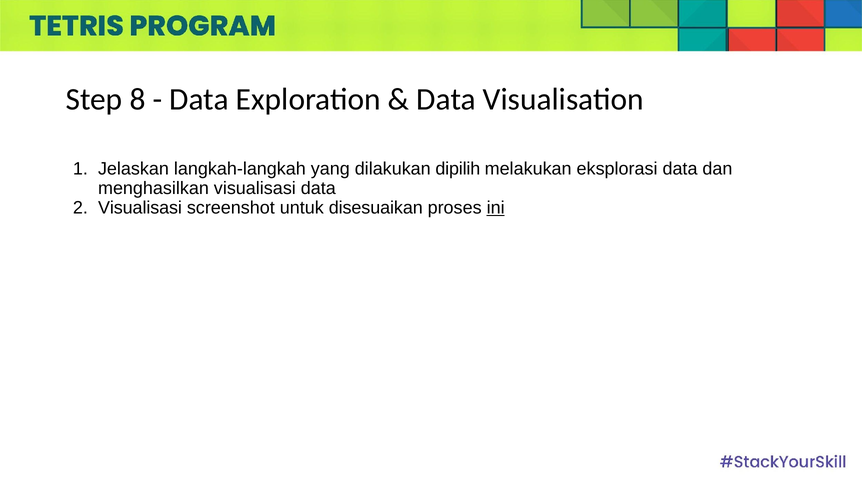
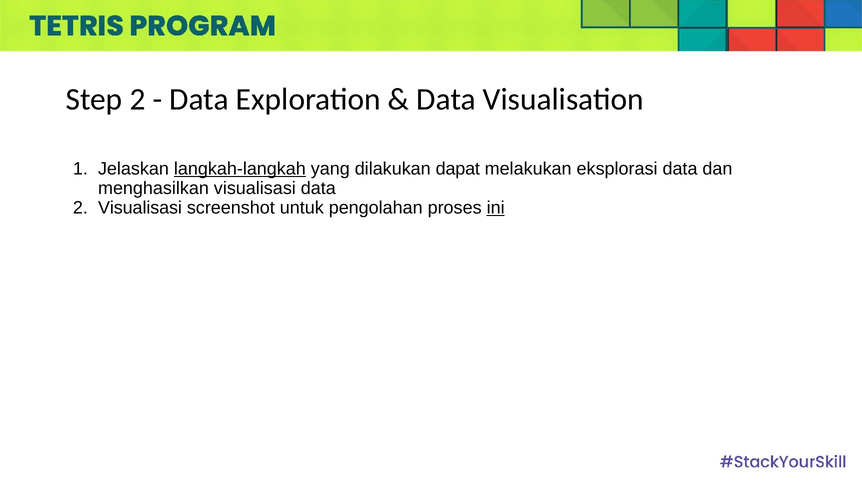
Step 8: 8 -> 2
langkah-langkah underline: none -> present
dipilih: dipilih -> dapat
disesuaikan: disesuaikan -> pengolahan
